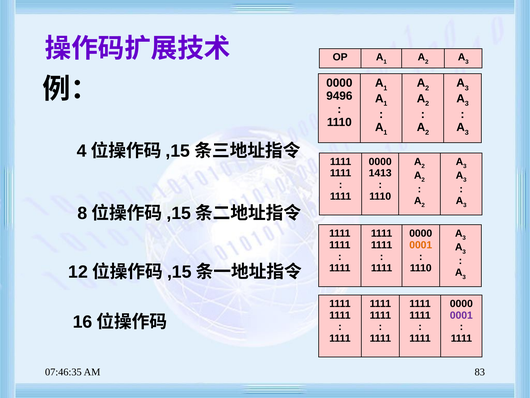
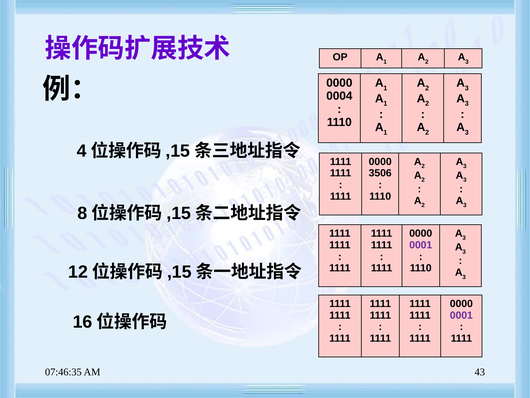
9496: 9496 -> 0004
1413: 1413 -> 3506
0001 at (421, 245) colour: orange -> purple
83: 83 -> 43
